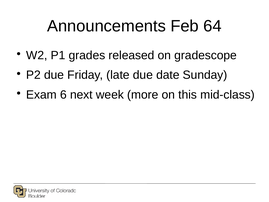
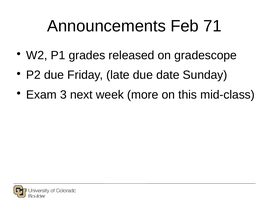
64: 64 -> 71
6: 6 -> 3
